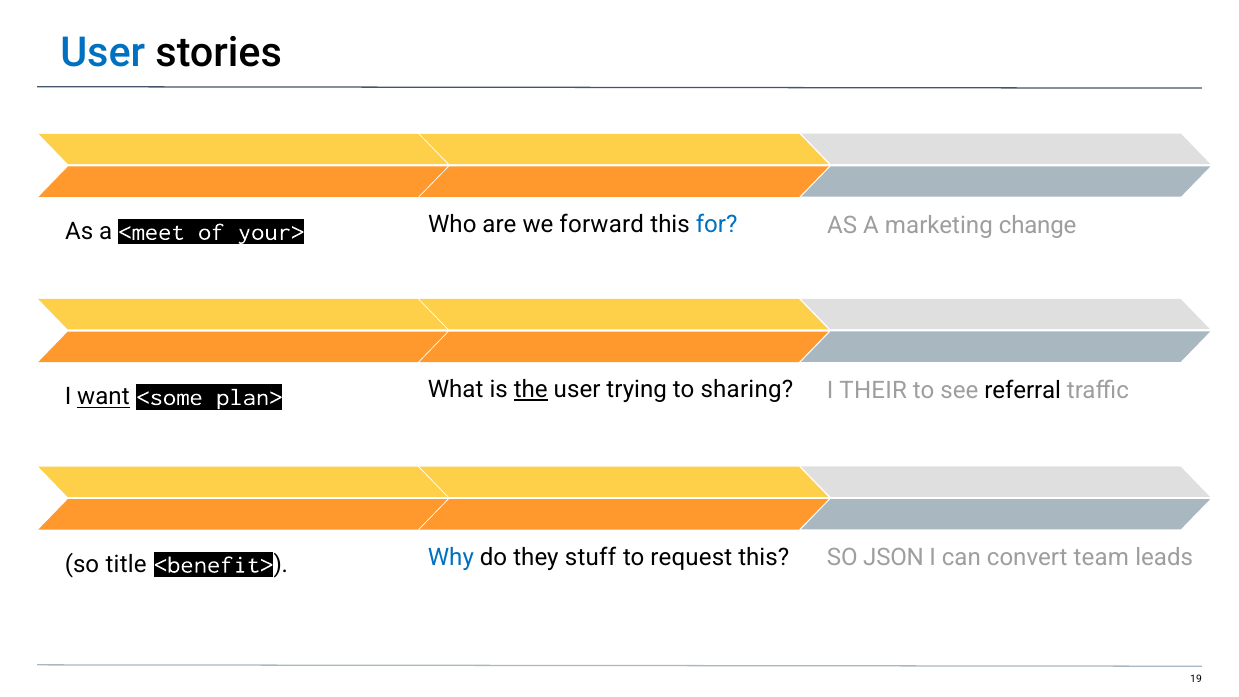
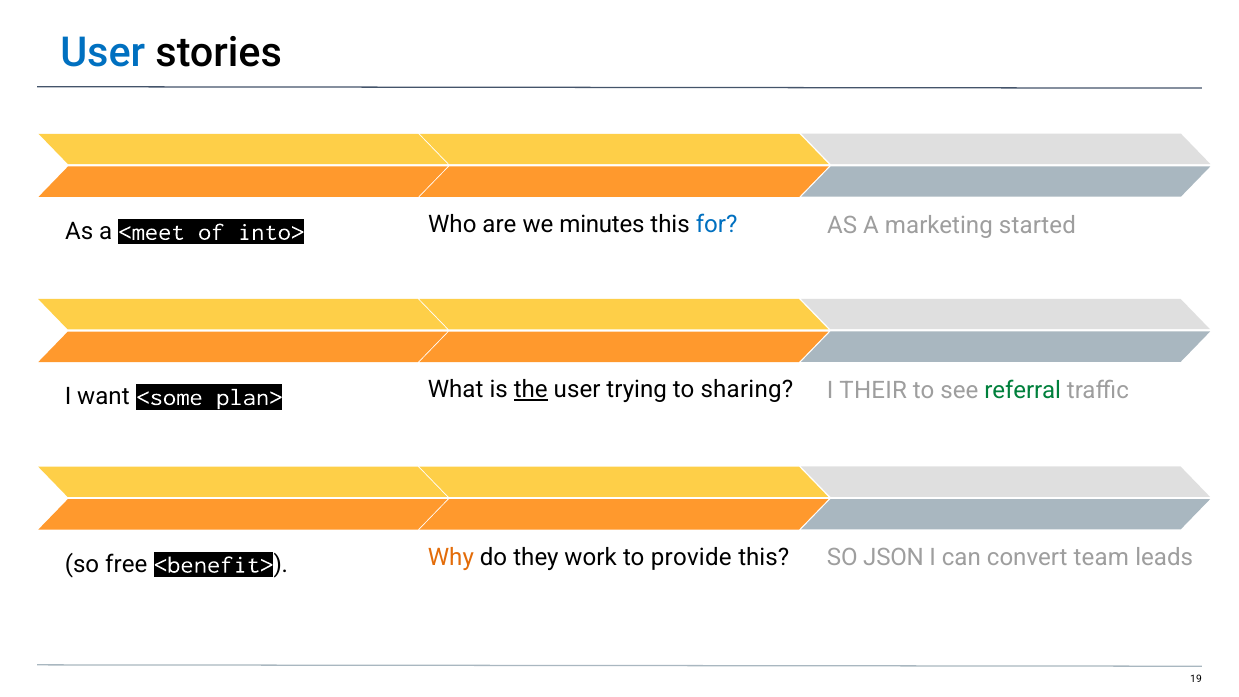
forward: forward -> minutes
your>: your> -> into>
change: change -> started
want underline: present -> none
referral colour: black -> green
Why colour: blue -> orange
stuff: stuff -> work
request: request -> provide
title: title -> free
